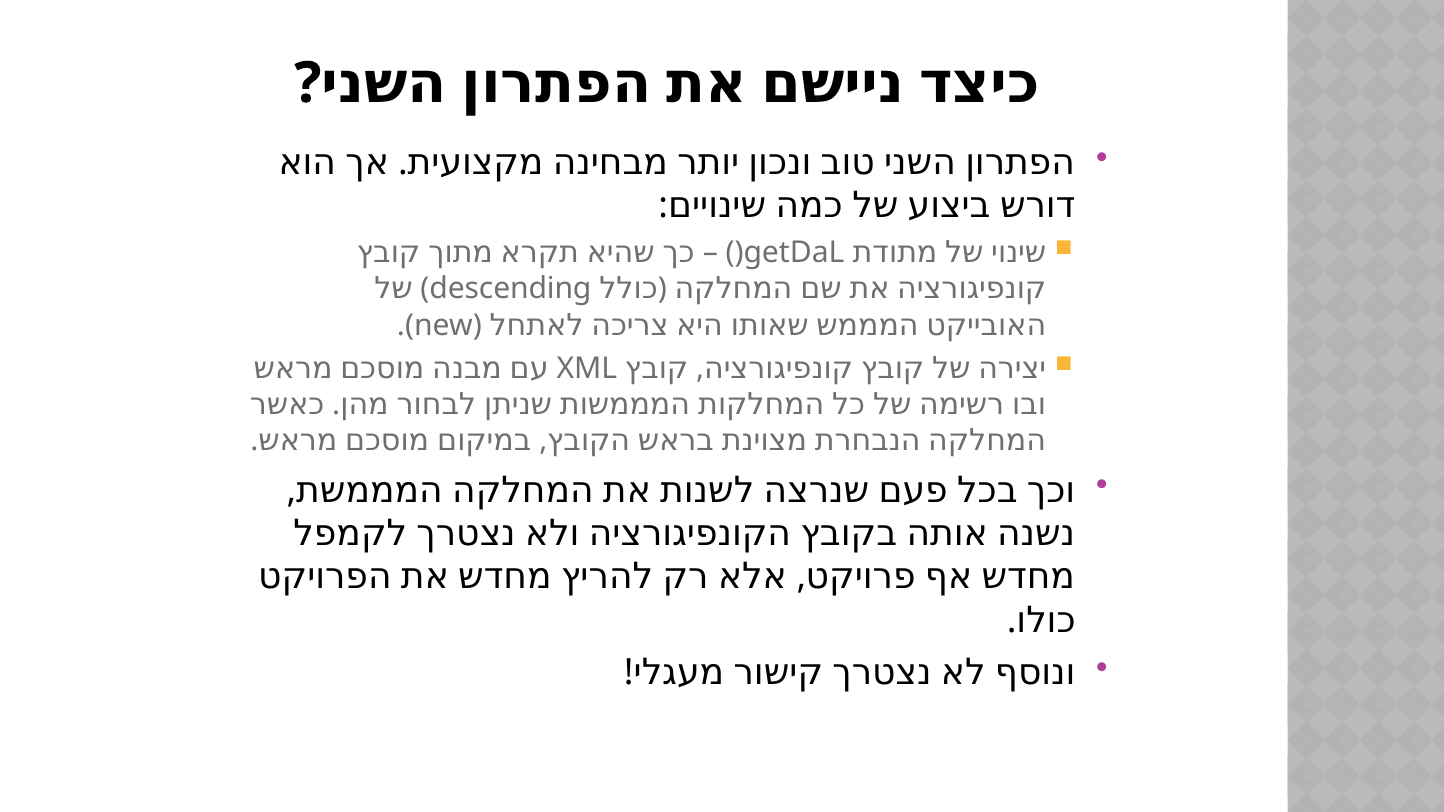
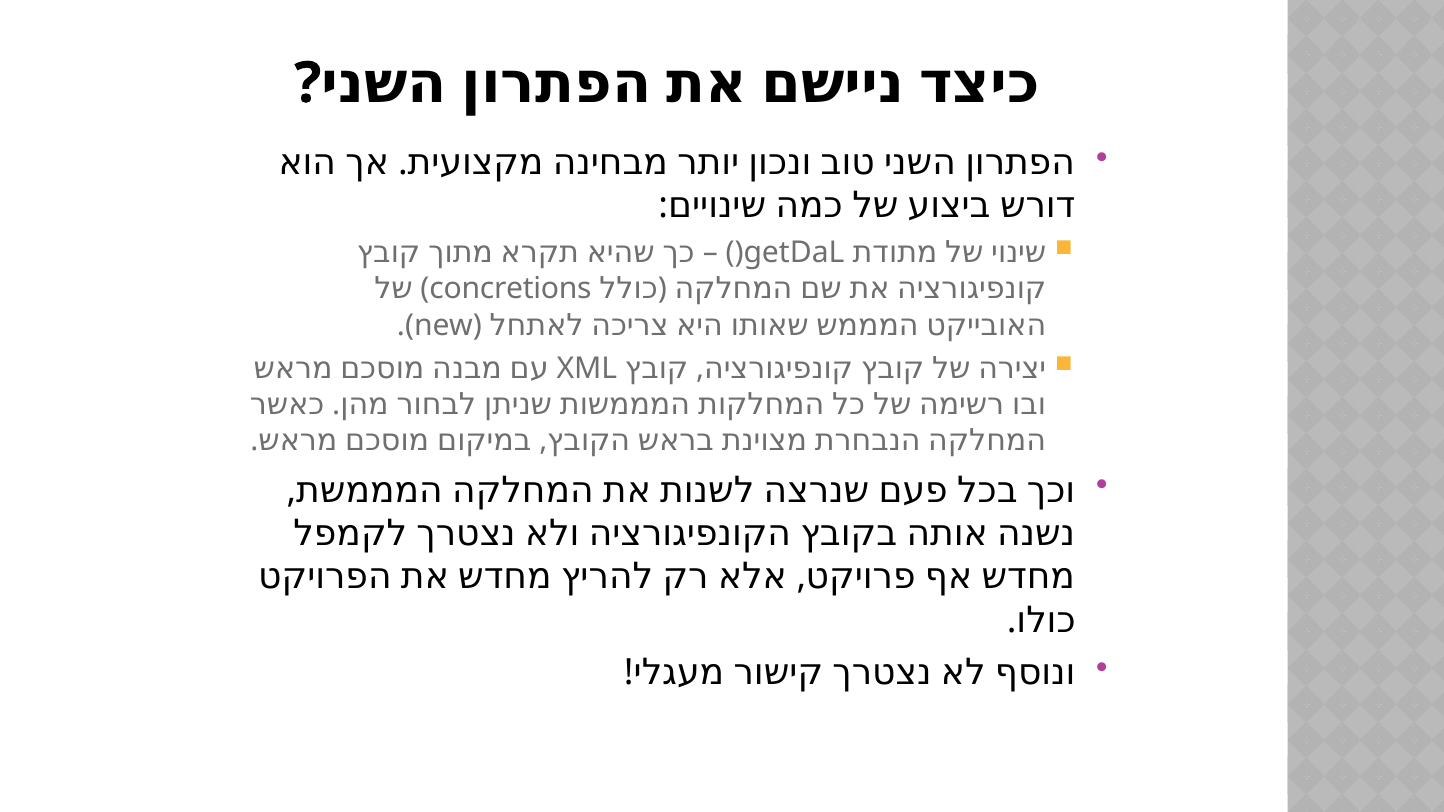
descending: descending -> concretions
